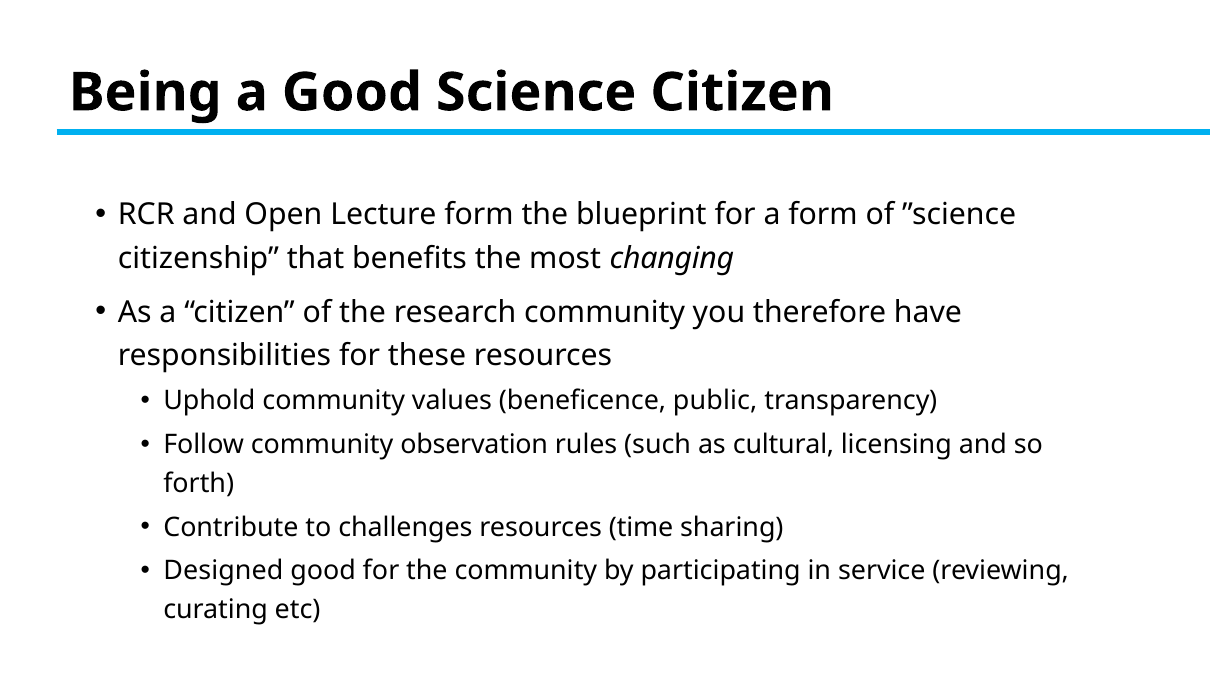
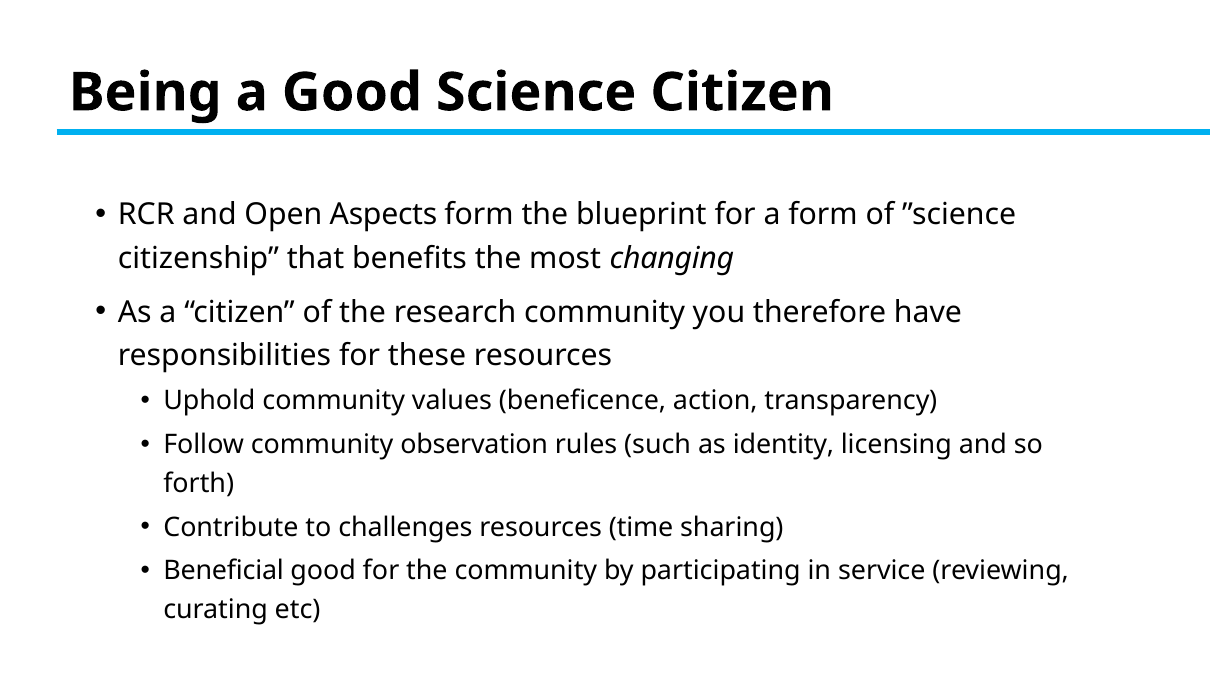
Lecture: Lecture -> Aspects
public: public -> action
cultural: cultural -> identity
Designed: Designed -> Beneficial
